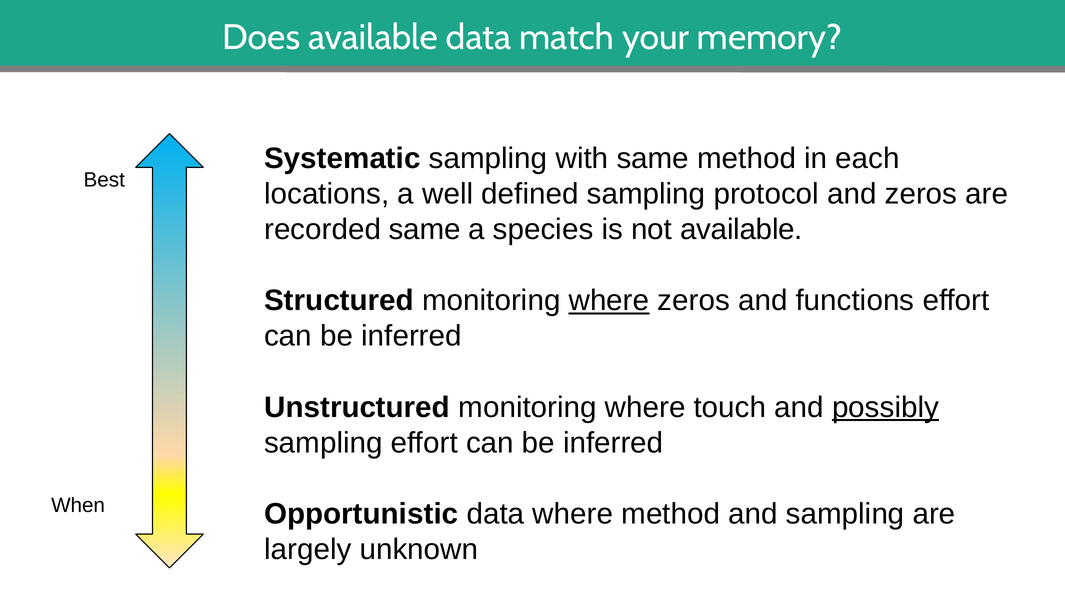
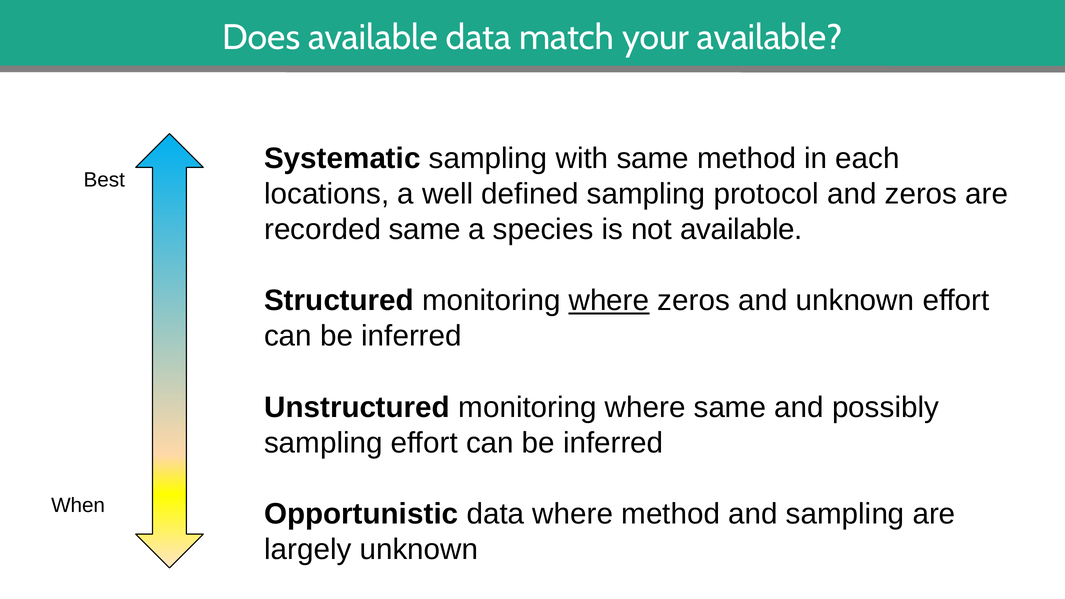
your memory: memory -> available
and functions: functions -> unknown
where touch: touch -> same
possibly underline: present -> none
